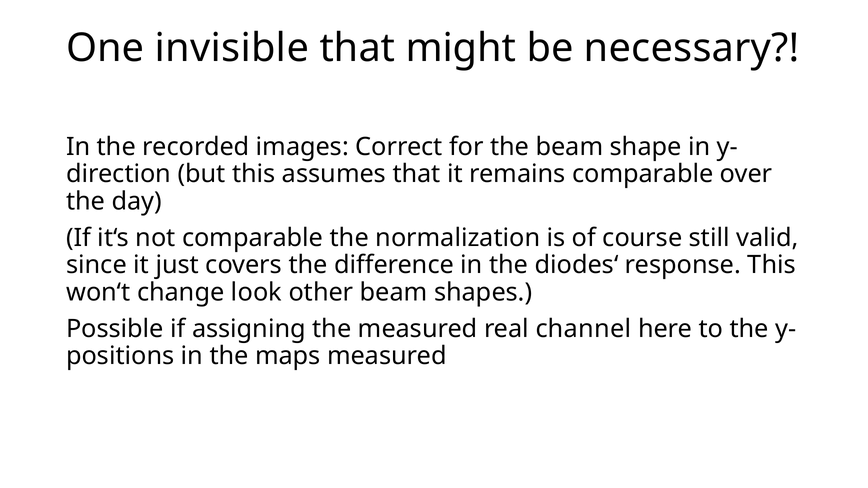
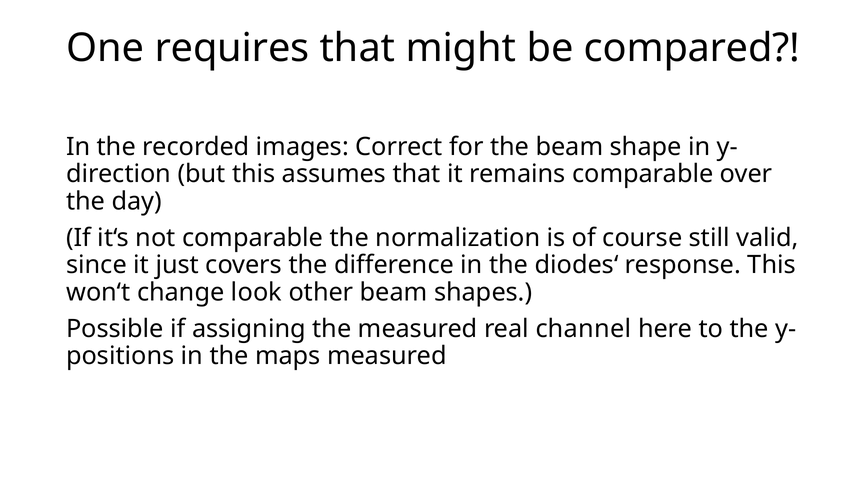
invisible: invisible -> requires
necessary: necessary -> compared
